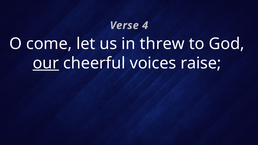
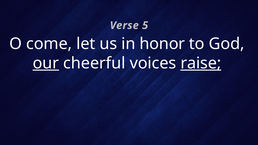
4: 4 -> 5
threw: threw -> honor
raise underline: none -> present
